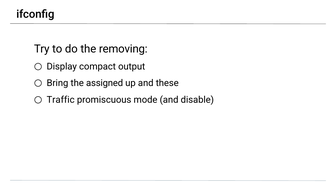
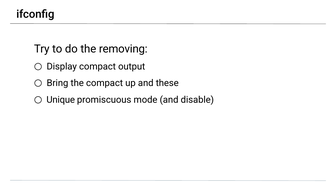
the assigned: assigned -> compact
Traffic: Traffic -> Unique
